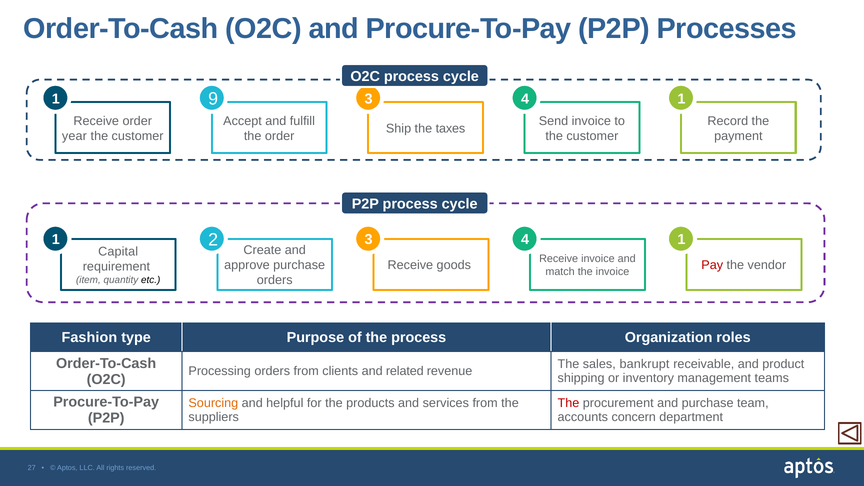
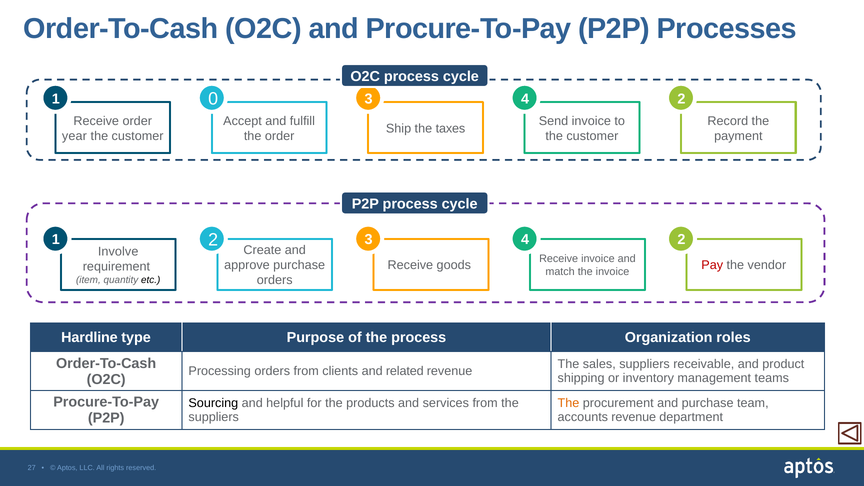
9: 9 -> 0
1 at (681, 99): 1 -> 2
2 3 4 1: 1 -> 2
Capital: Capital -> Involve
Fashion: Fashion -> Hardline
sales bankrupt: bankrupt -> suppliers
Sourcing colour: orange -> black
The at (568, 403) colour: red -> orange
accounts concern: concern -> revenue
